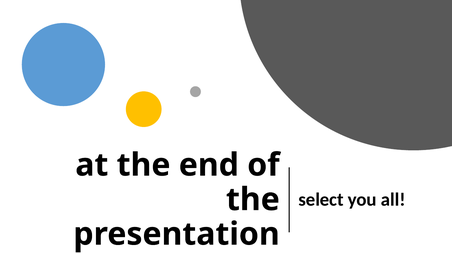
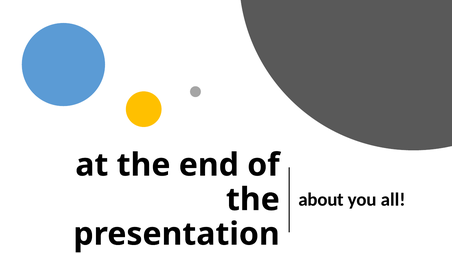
select: select -> about
